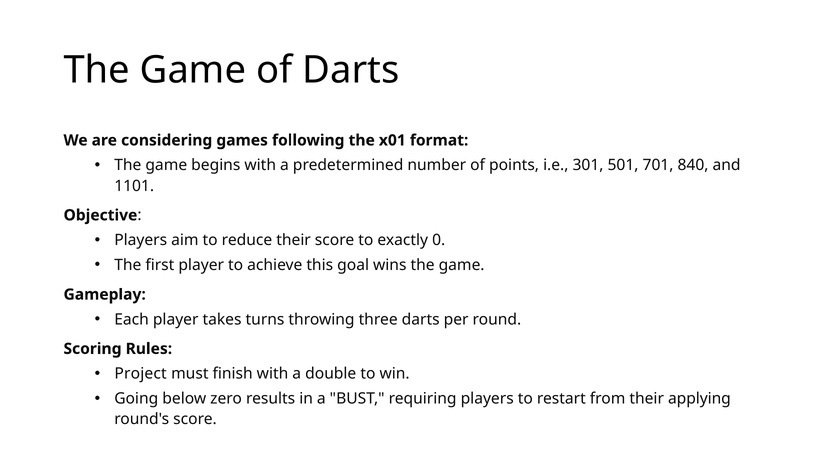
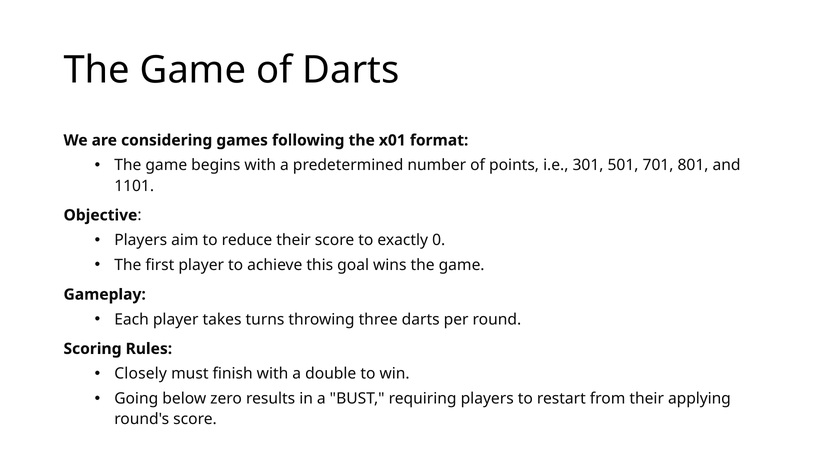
840: 840 -> 801
Project: Project -> Closely
